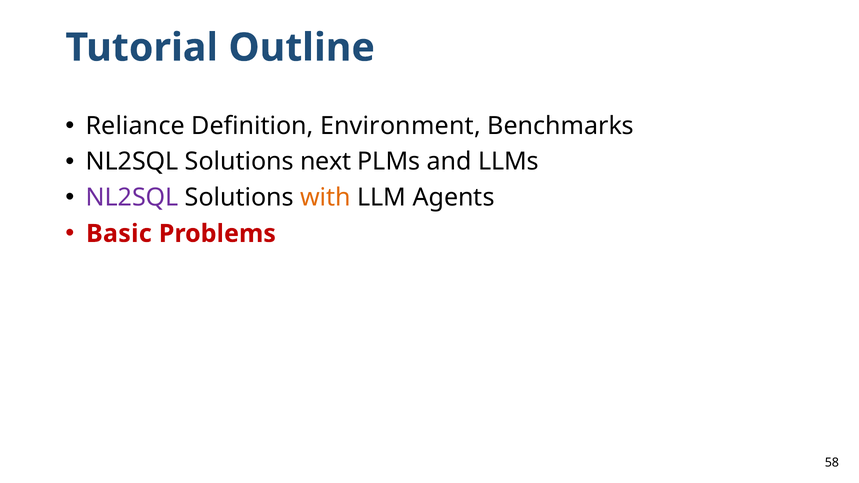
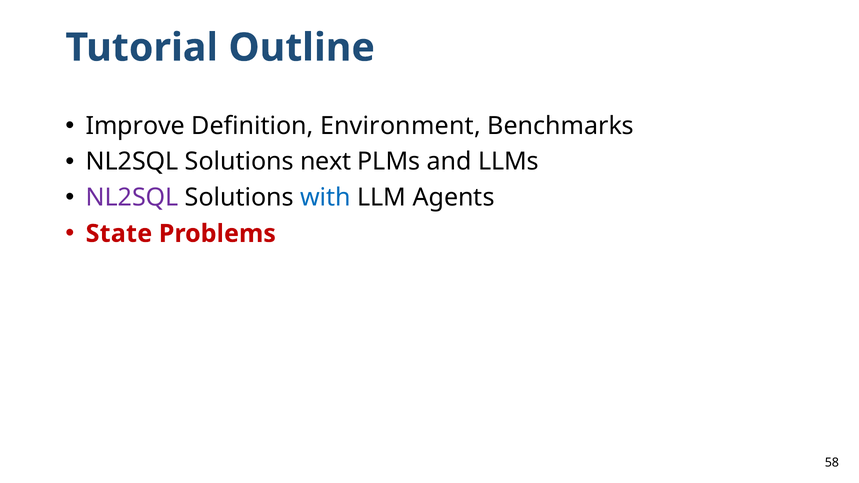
Reliance: Reliance -> Improve
with colour: orange -> blue
Basic: Basic -> State
